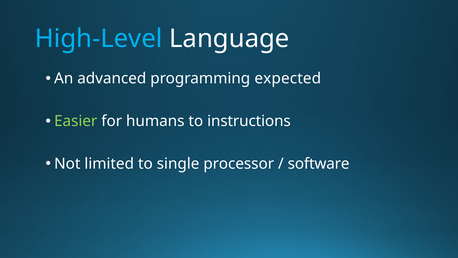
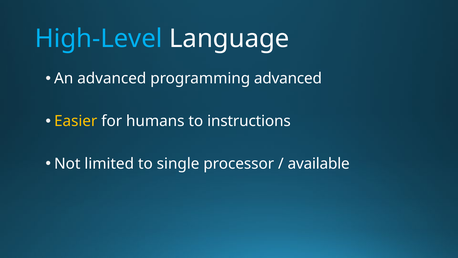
programming expected: expected -> advanced
Easier colour: light green -> yellow
software: software -> available
